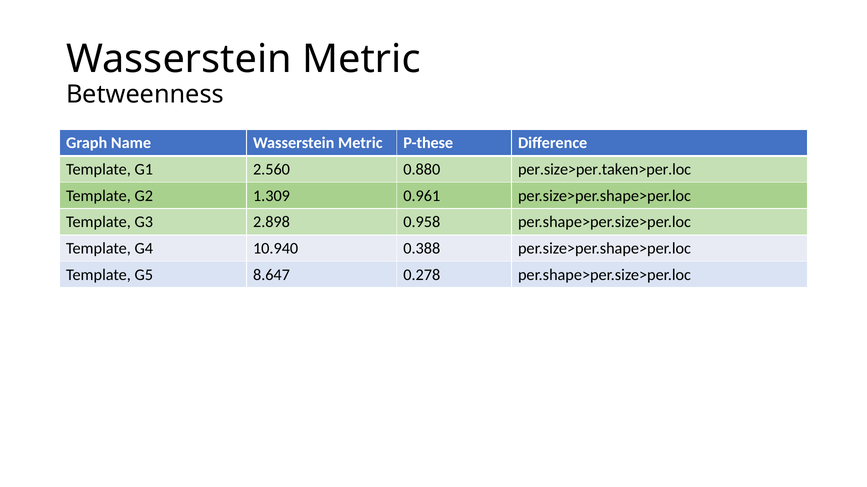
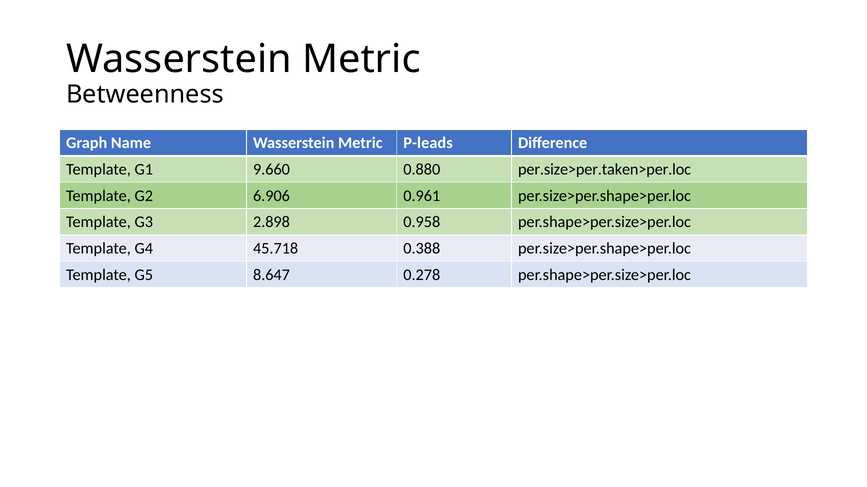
P-these: P-these -> P-leads
2.560: 2.560 -> 9.660
1.309: 1.309 -> 6.906
10.940: 10.940 -> 45.718
